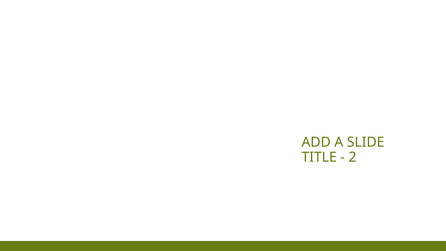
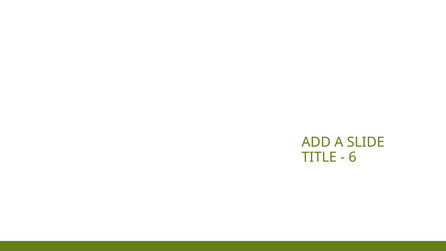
2: 2 -> 6
